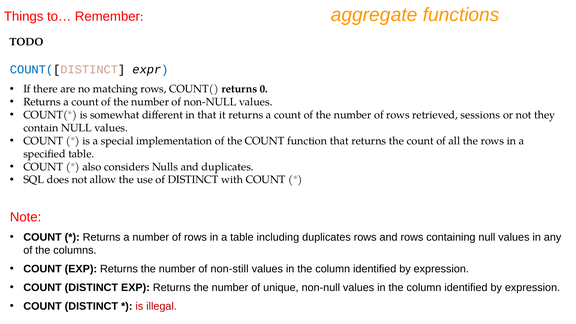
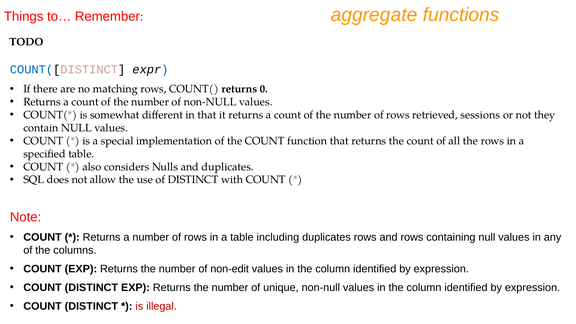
non-still: non-still -> non-edit
